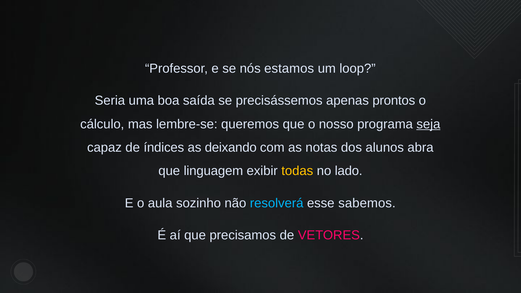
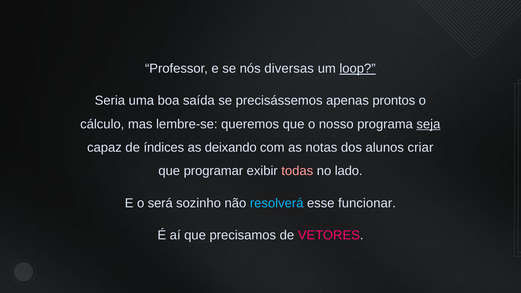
estamos: estamos -> diversas
loop underline: none -> present
abra: abra -> criar
linguagem: linguagem -> programar
todas colour: yellow -> pink
aula: aula -> será
sabemos: sabemos -> funcionar
